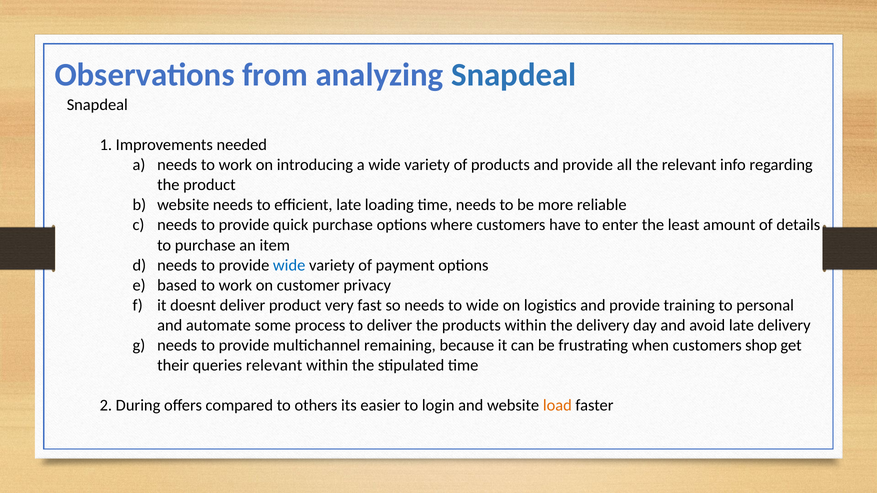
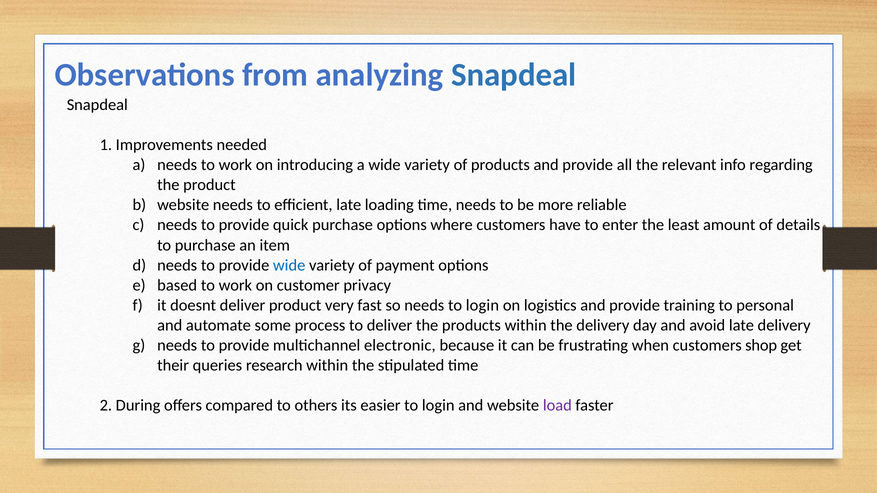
needs to wide: wide -> login
remaining: remaining -> electronic
queries relevant: relevant -> research
load colour: orange -> purple
